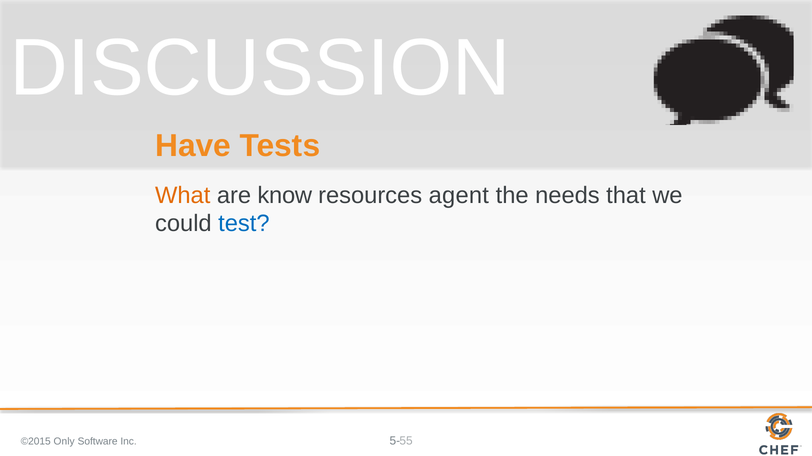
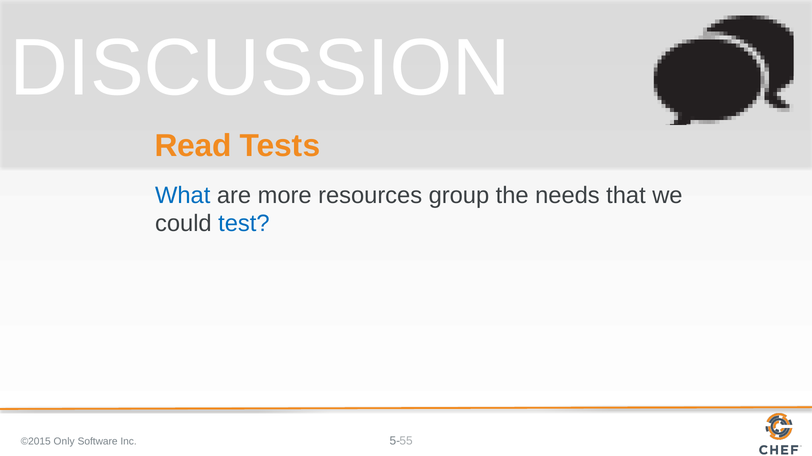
Have: Have -> Read
What colour: orange -> blue
know: know -> more
agent: agent -> group
